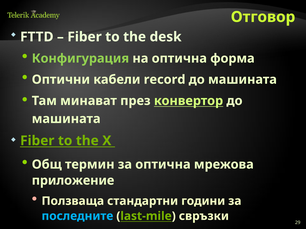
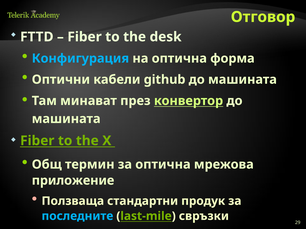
Конфигурация colour: light green -> light blue
record: record -> github
години: години -> продук
